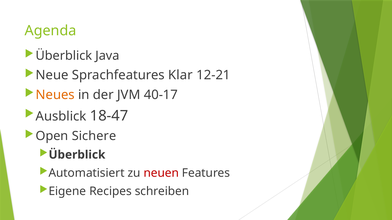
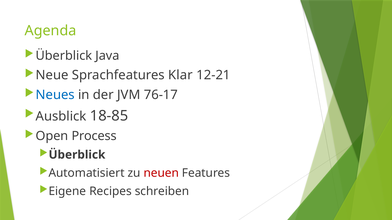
Neues colour: orange -> blue
40-17: 40-17 -> 76-17
18-47: 18-47 -> 18-85
Sichere: Sichere -> Process
